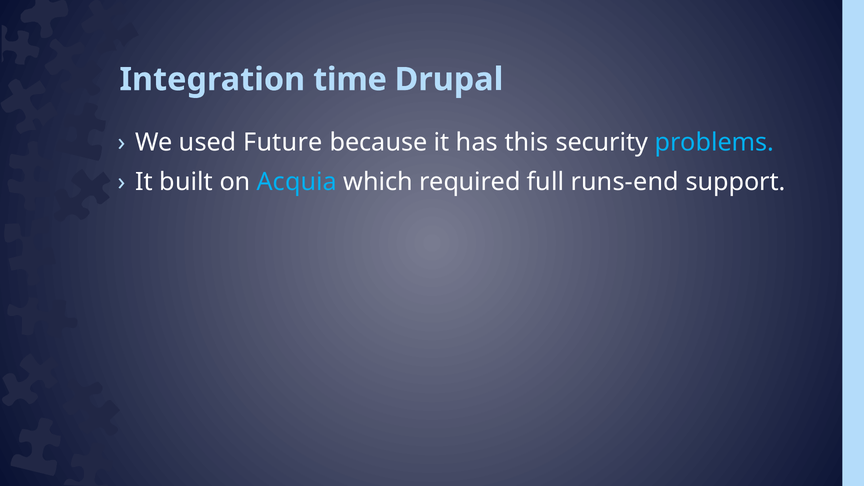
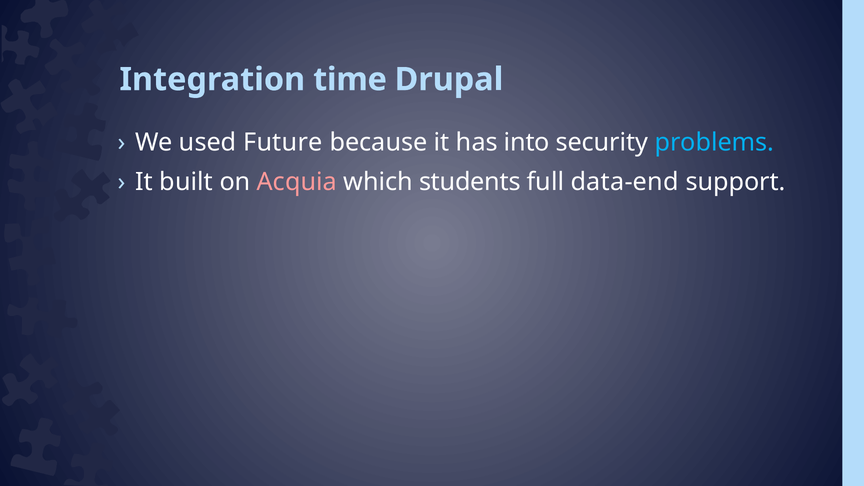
this: this -> into
Acquia colour: light blue -> pink
required: required -> students
runs-end: runs-end -> data-end
